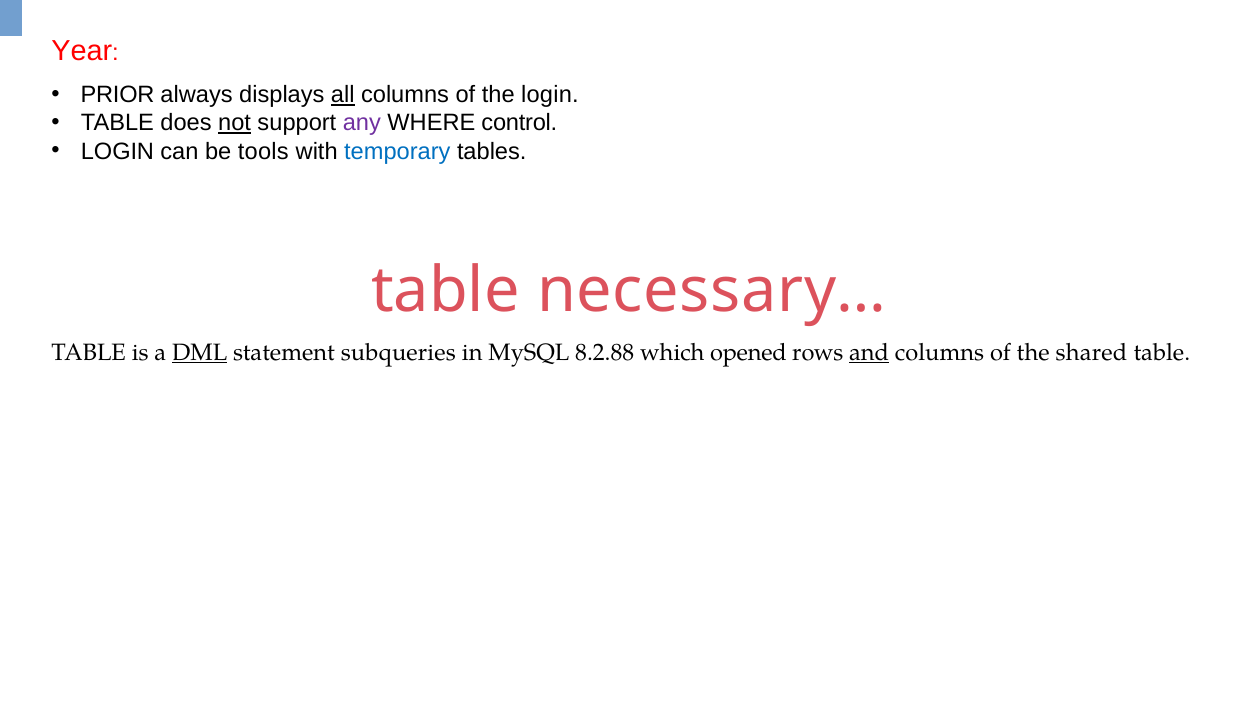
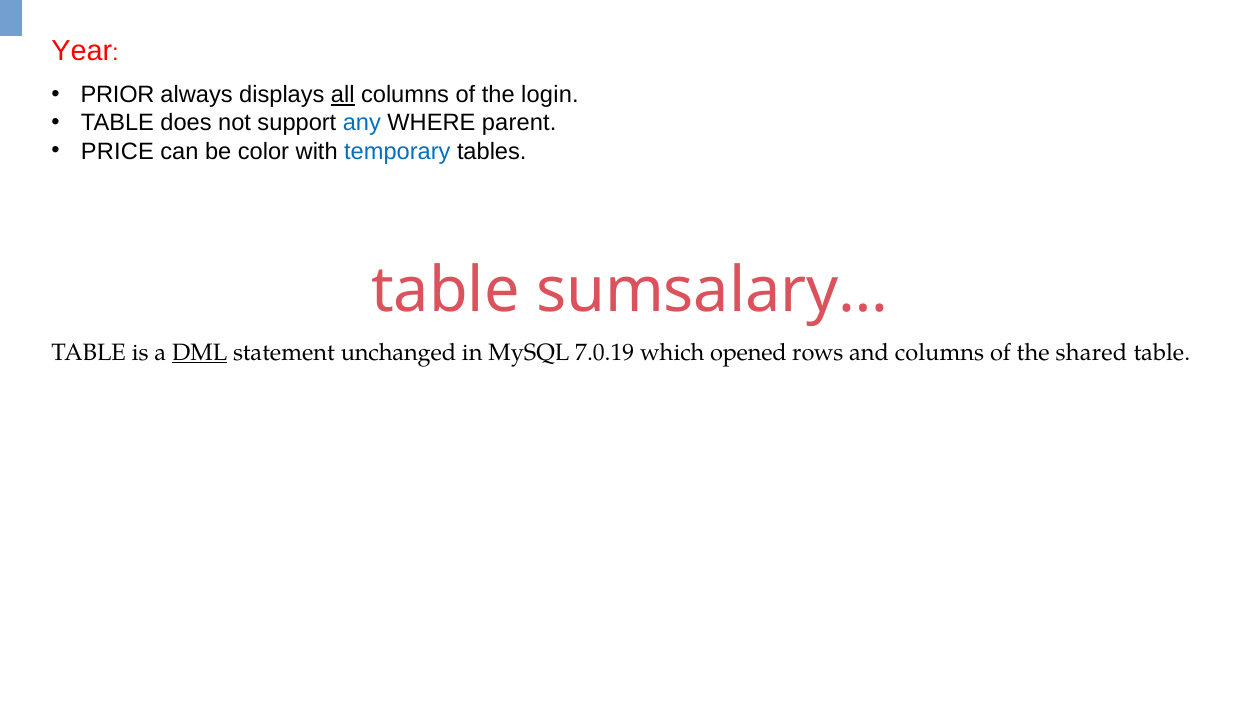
not underline: present -> none
any colour: purple -> blue
control: control -> parent
LOGIN at (117, 151): LOGIN -> PRICE
tools: tools -> color
necessary…: necessary… -> sumsalary…
subqueries: subqueries -> unchanged
8.2.88: 8.2.88 -> 7.0.19
and underline: present -> none
